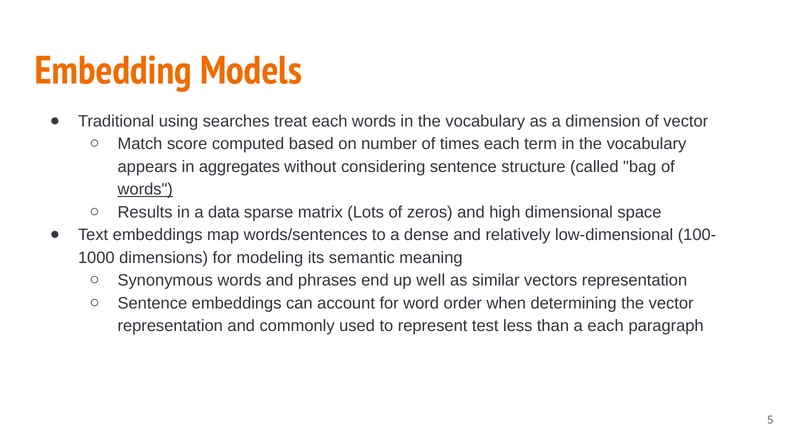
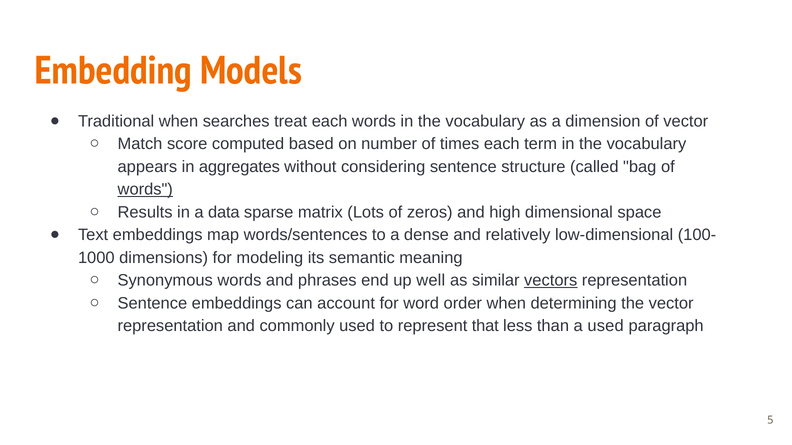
Traditional using: using -> when
vectors underline: none -> present
test: test -> that
a each: each -> used
